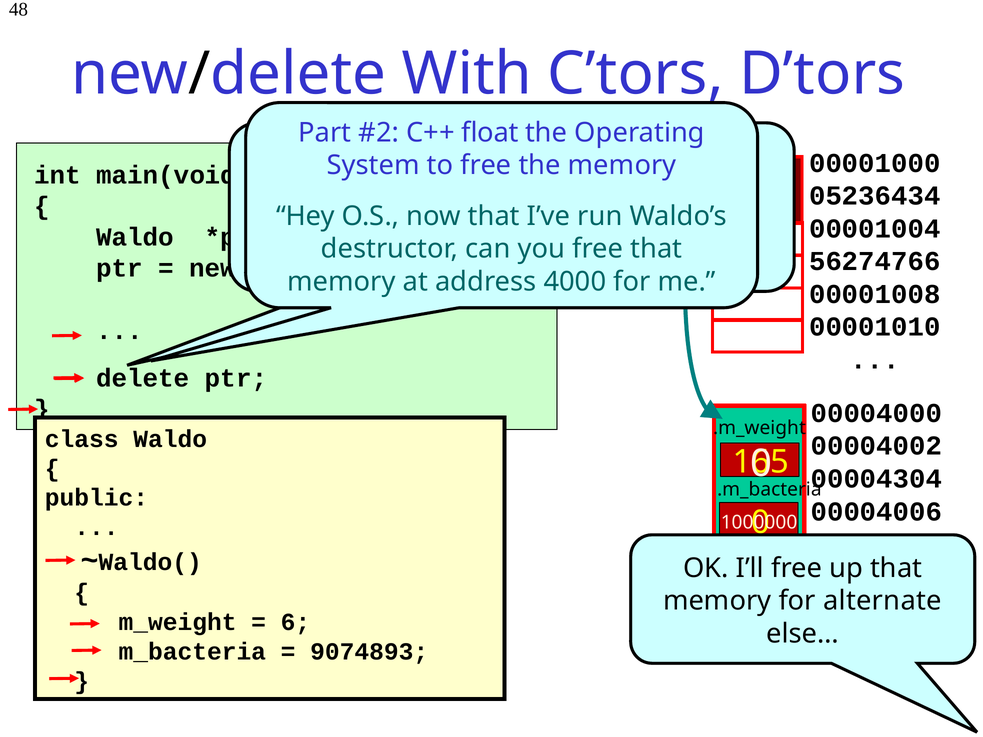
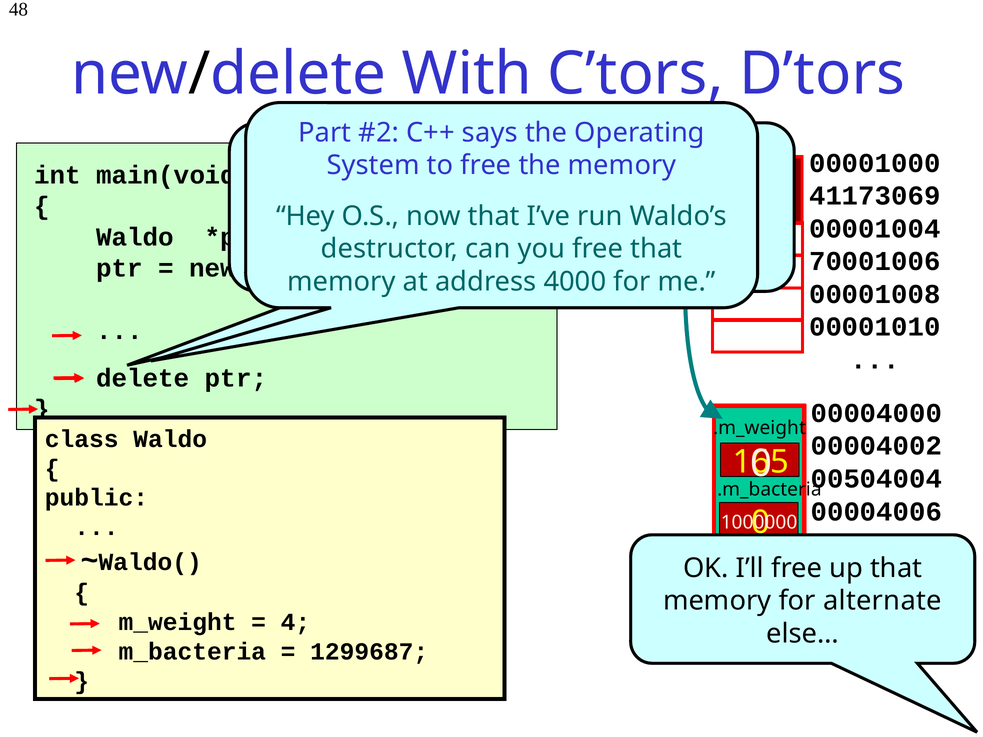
float: float -> says
05236434: 05236434 -> 41173069
56274766: 56274766 -> 70001006
00004304: 00004304 -> 00504004
6: 6 -> 4
9074893: 9074893 -> 1299687
